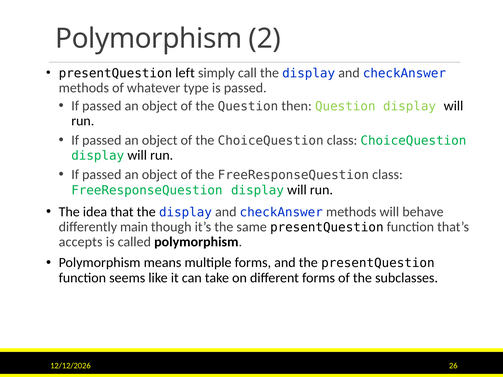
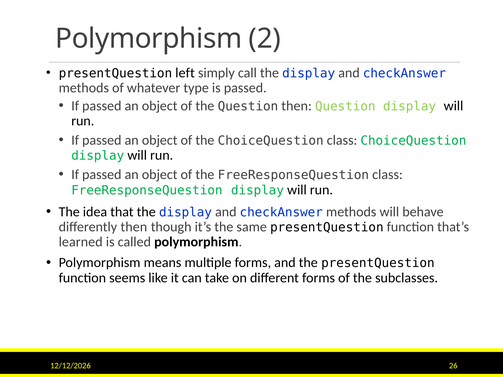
differently main: main -> then
accepts: accepts -> learned
